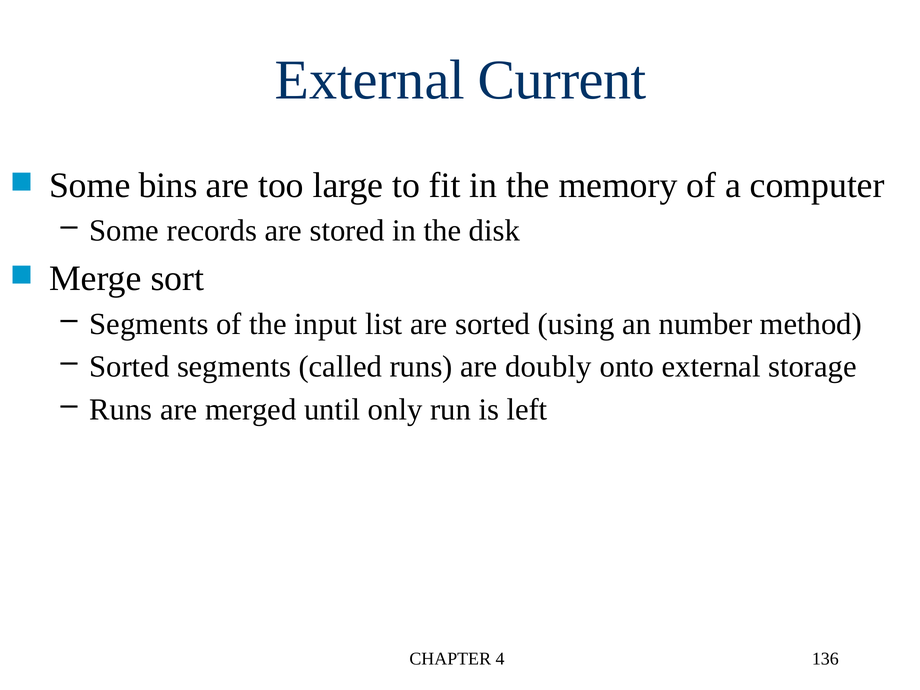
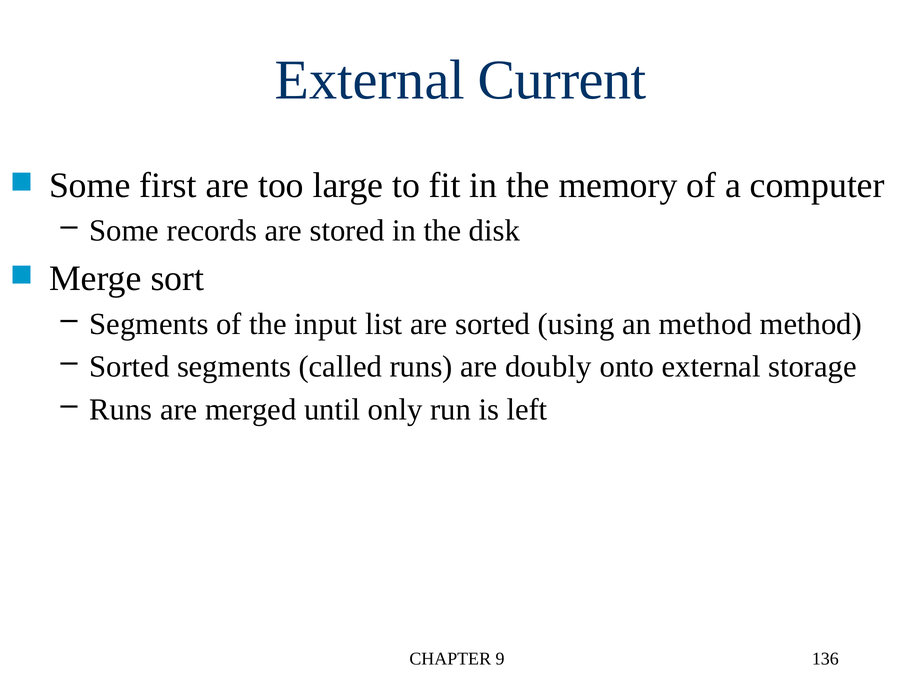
bins: bins -> first
an number: number -> method
4: 4 -> 9
